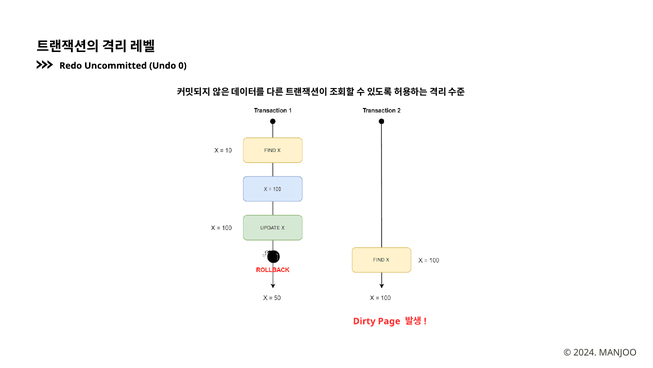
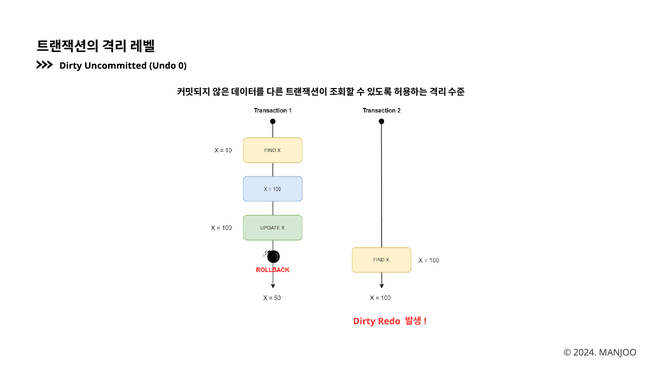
Redo at (71, 66): Redo -> Dirty
Page: Page -> Redo
